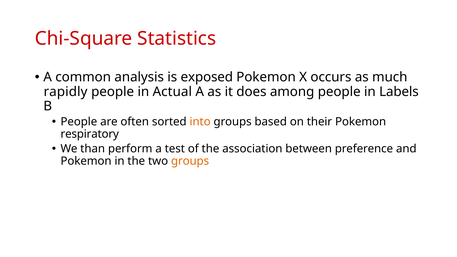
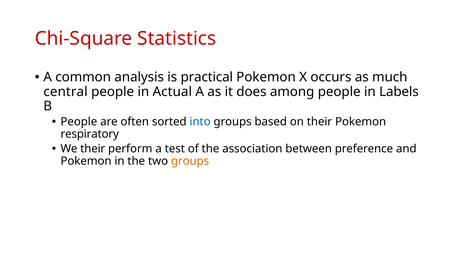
exposed: exposed -> practical
rapidly: rapidly -> central
into colour: orange -> blue
We than: than -> their
